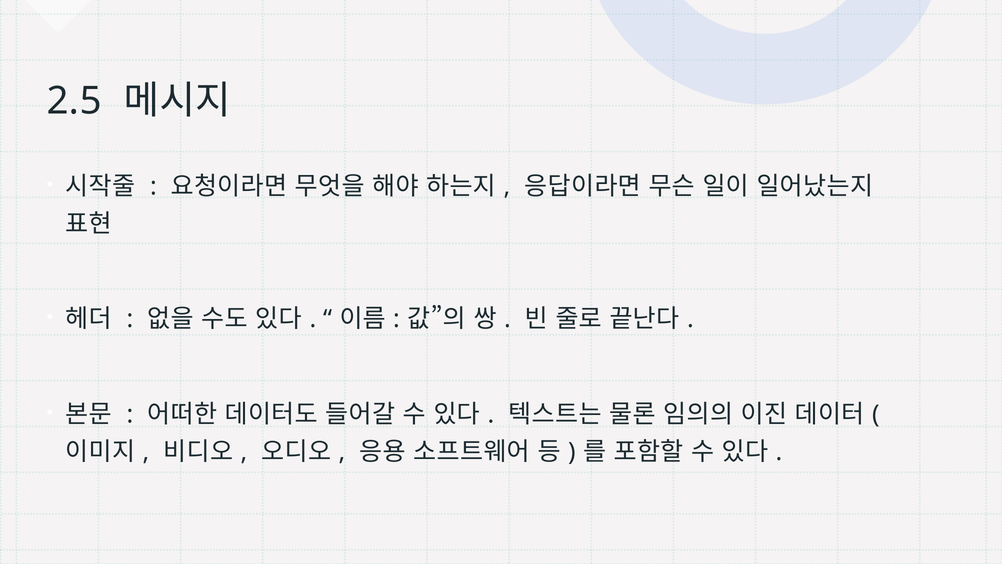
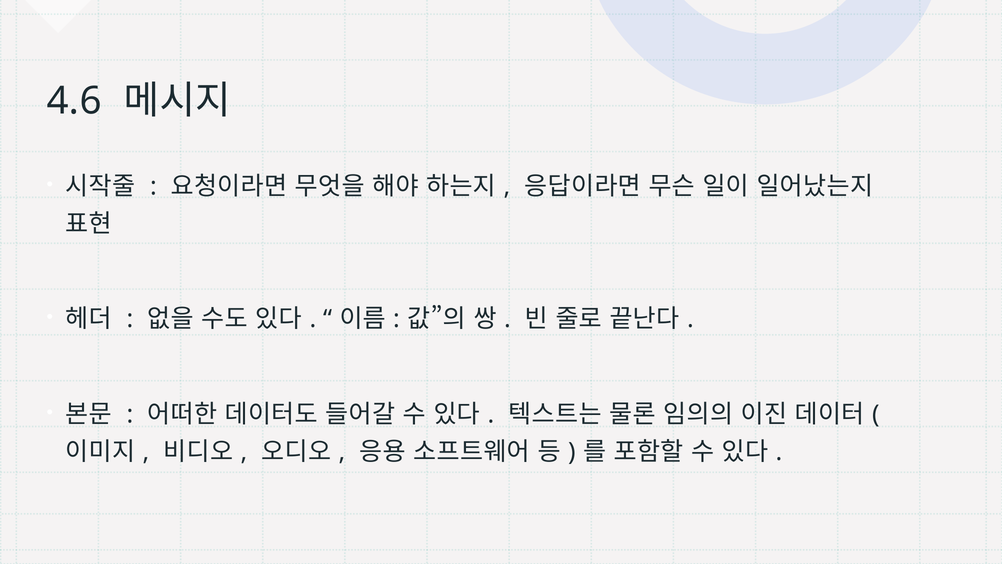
2.5: 2.5 -> 4.6
